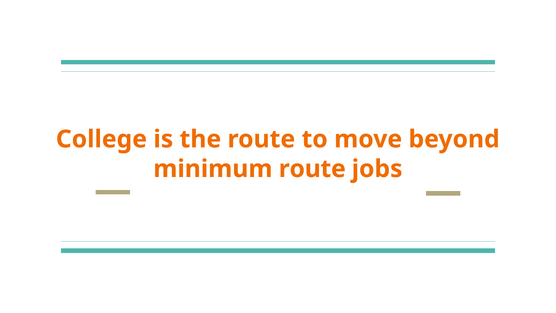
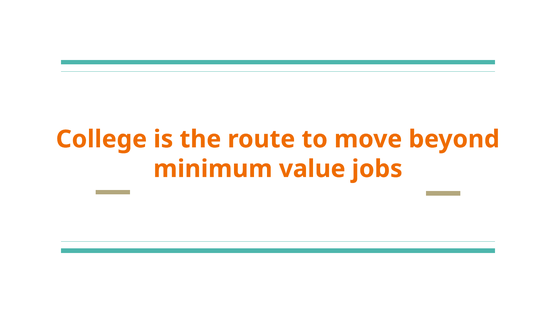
minimum route: route -> value
